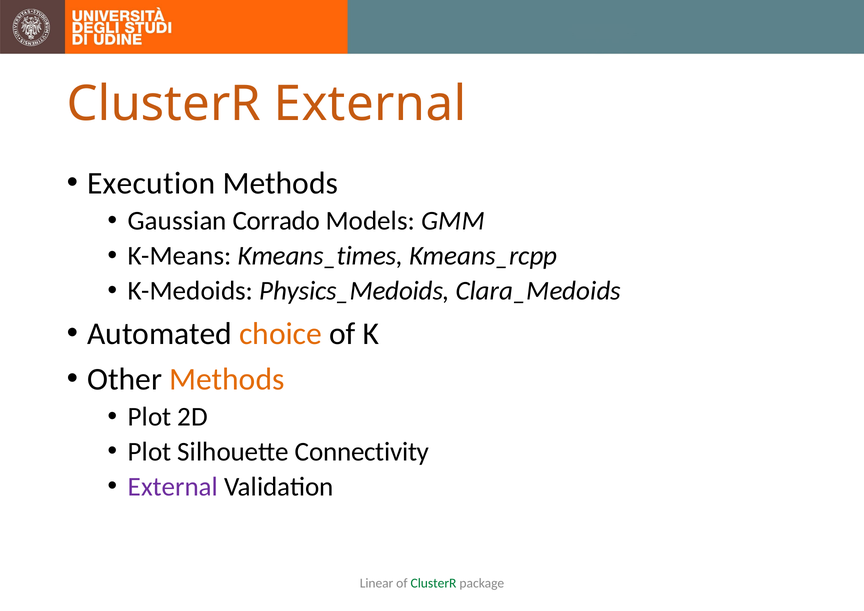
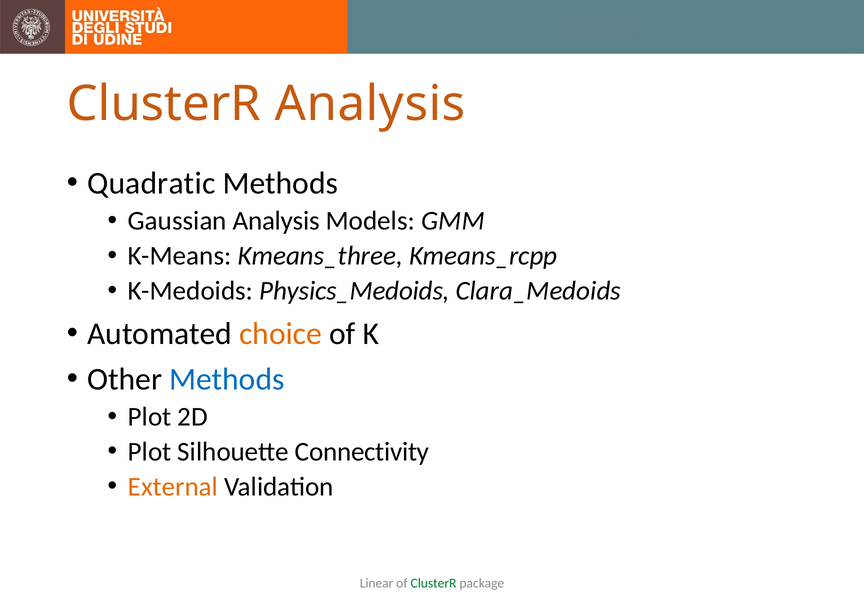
ClusterR External: External -> Analysis
Execution: Execution -> Quadratic
Gaussian Corrado: Corrado -> Analysis
Kmeans_times: Kmeans_times -> Kmeans_three
Methods at (227, 379) colour: orange -> blue
External at (173, 486) colour: purple -> orange
